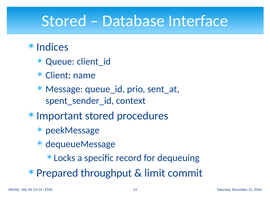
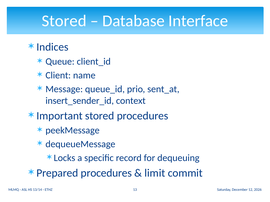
spent_sender_id: spent_sender_id -> insert_sender_id
Prepared throughput: throughput -> procedures
